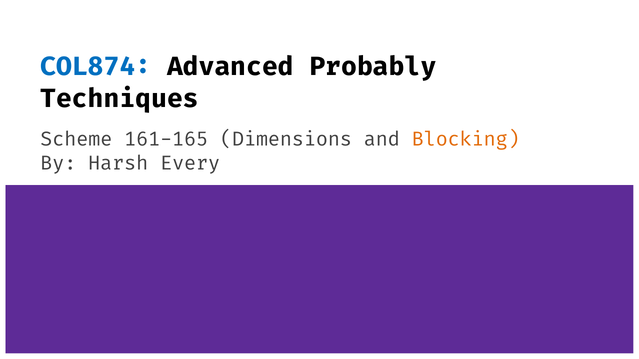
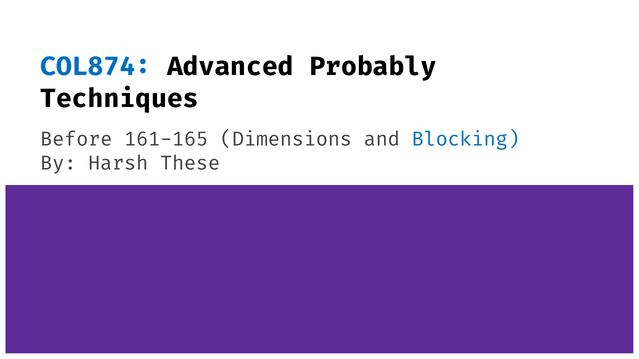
Scheme: Scheme -> Before
Blocking colour: orange -> blue
Every: Every -> These
